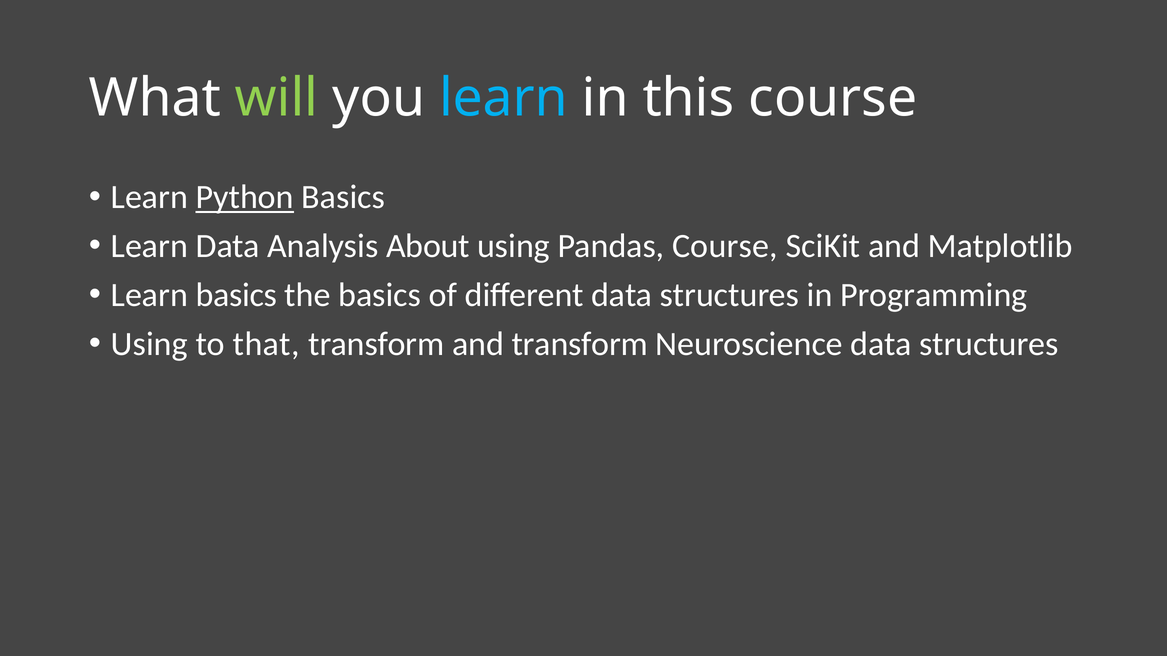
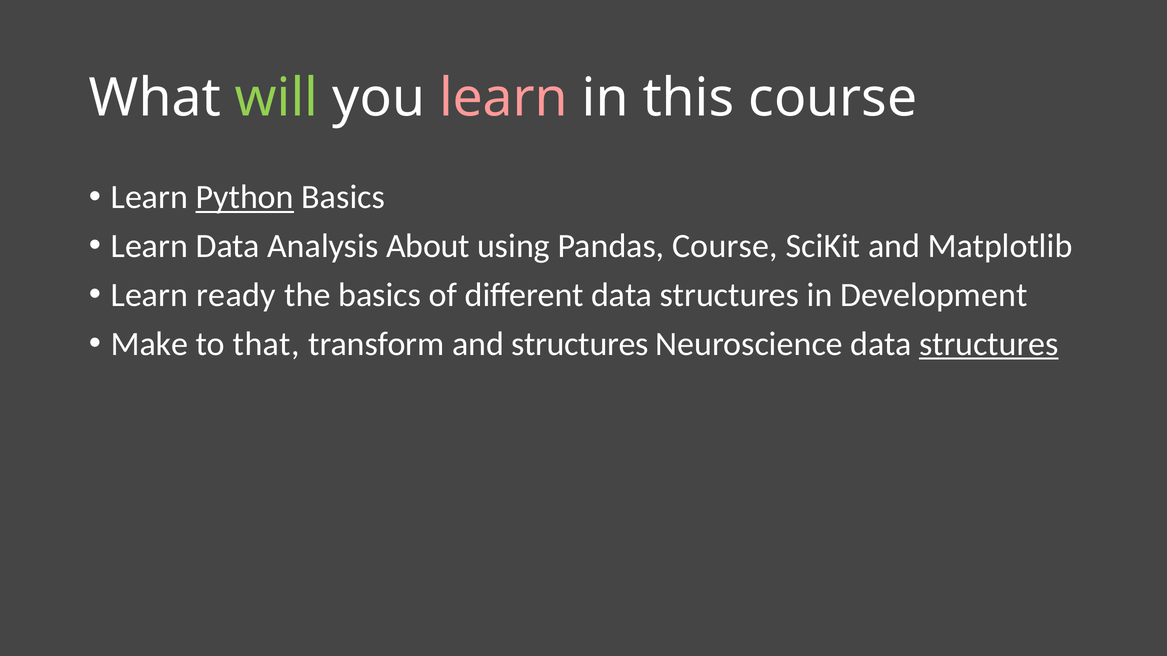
learn at (504, 98) colour: light blue -> pink
Learn basics: basics -> ready
Programming: Programming -> Development
Using at (149, 344): Using -> Make
and transform: transform -> structures
structures at (989, 344) underline: none -> present
